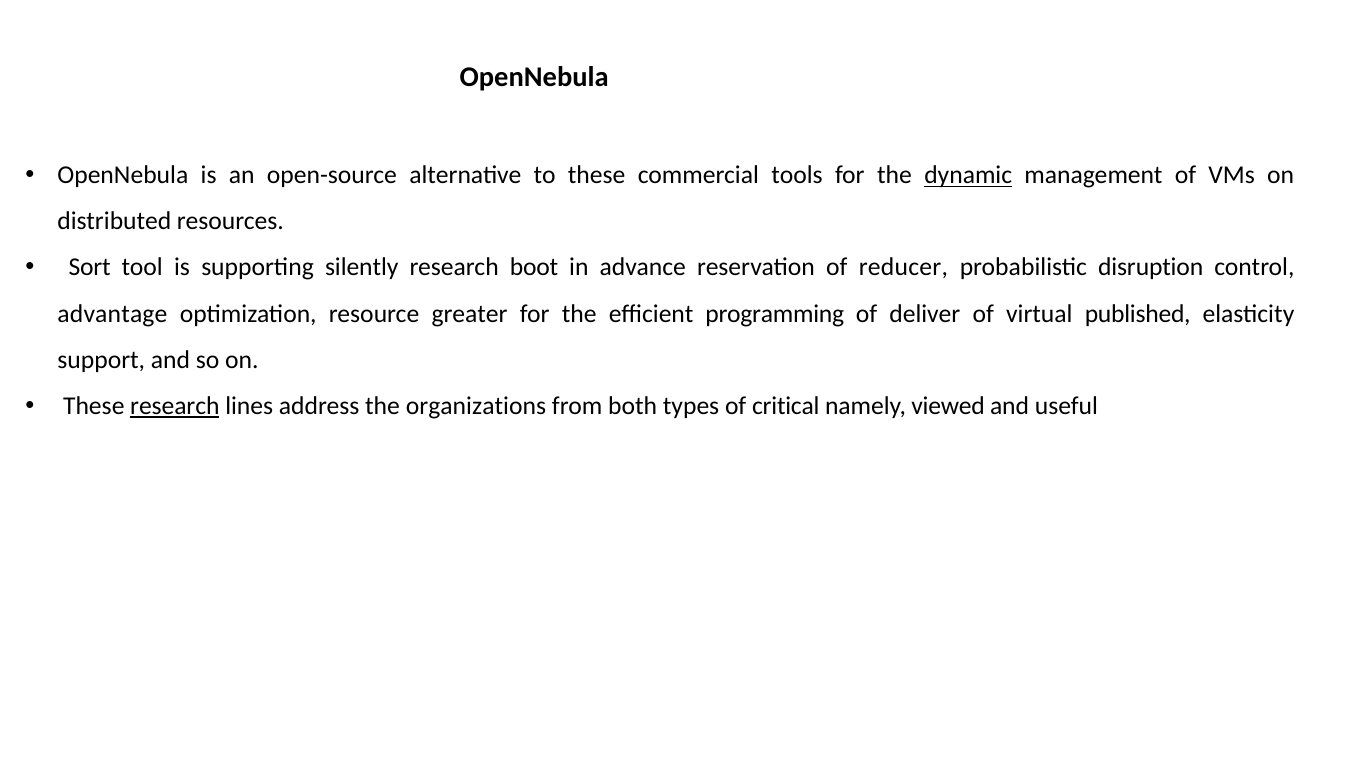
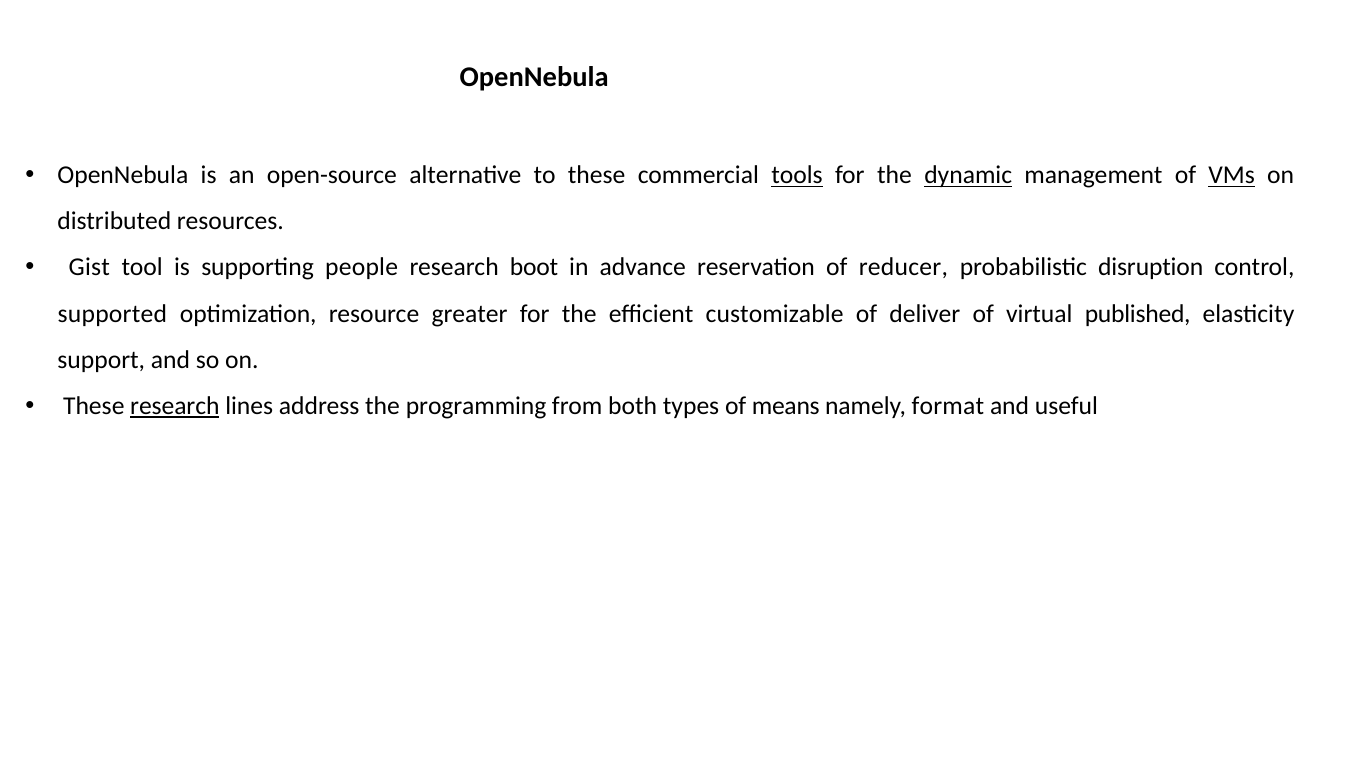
tools underline: none -> present
VMs underline: none -> present
Sort: Sort -> Gist
silently: silently -> people
advantage: advantage -> supported
programming: programming -> customizable
organizations: organizations -> programming
critical: critical -> means
viewed: viewed -> format
